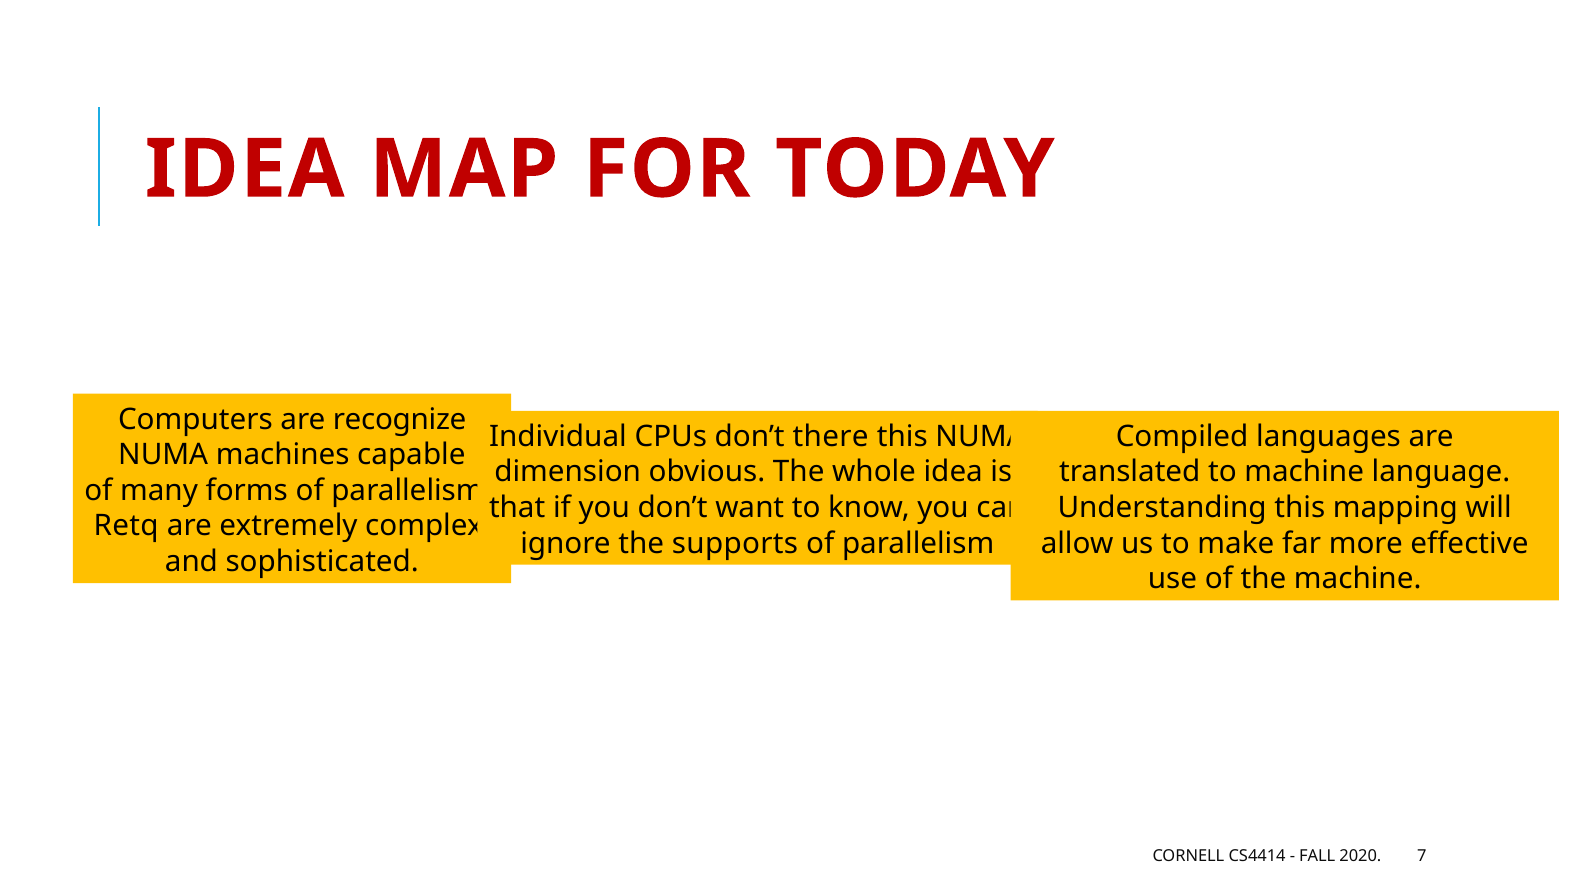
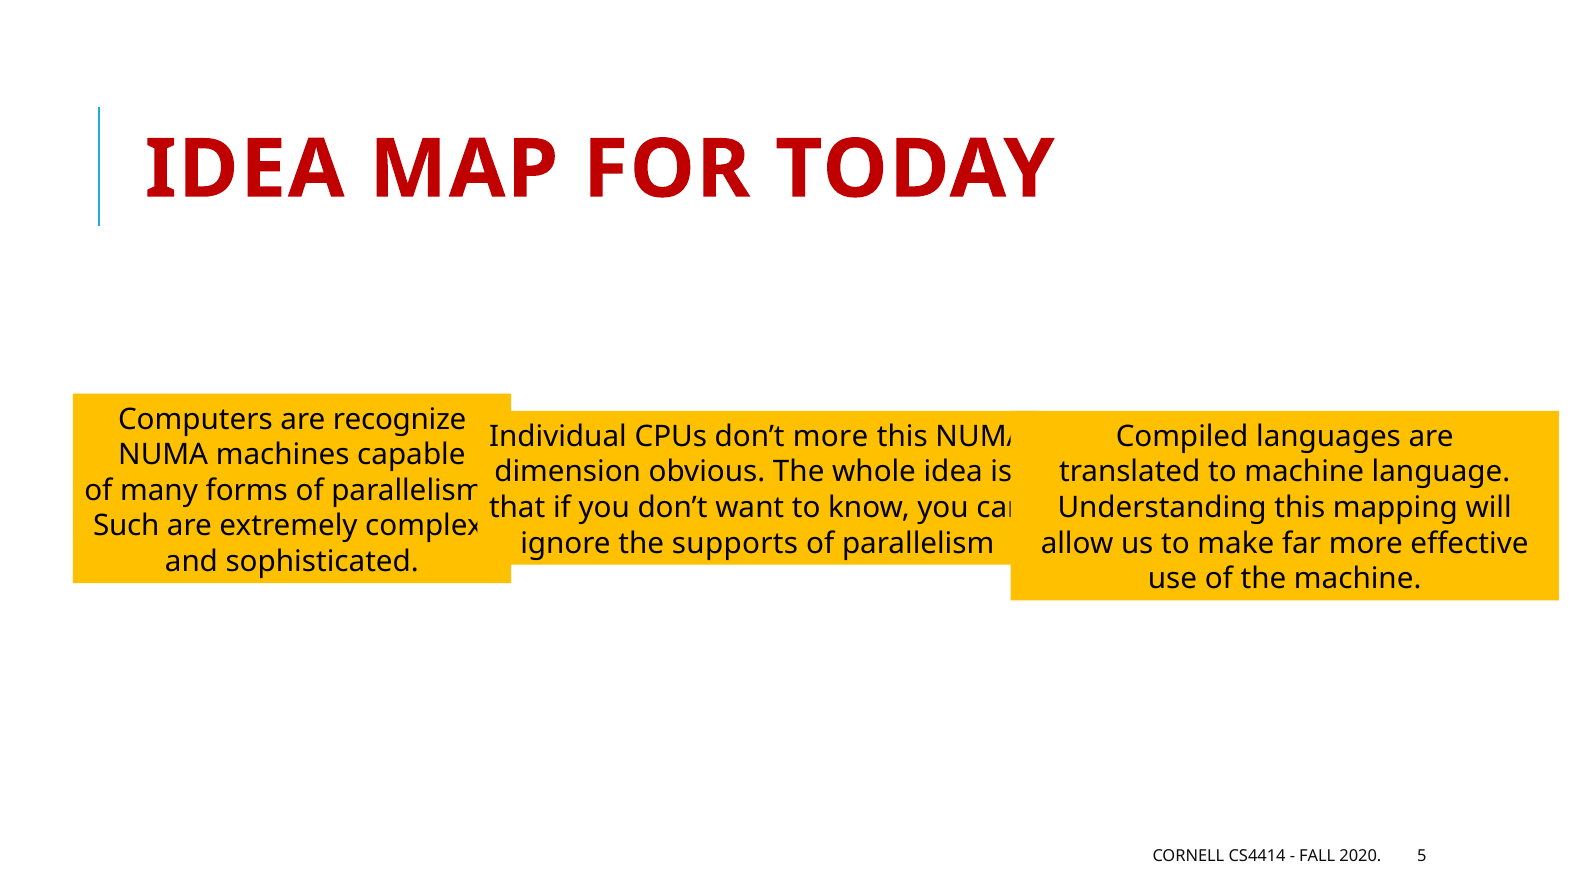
don’t there: there -> more
Retq: Retq -> Such
7: 7 -> 5
